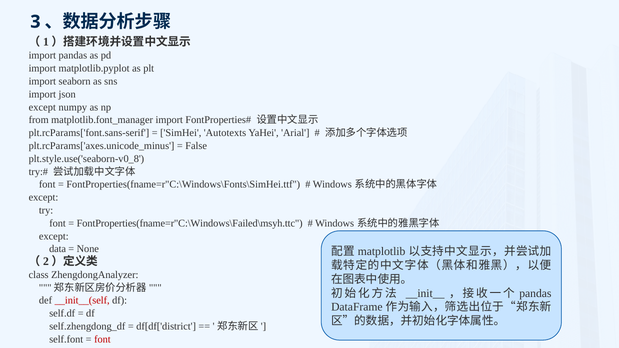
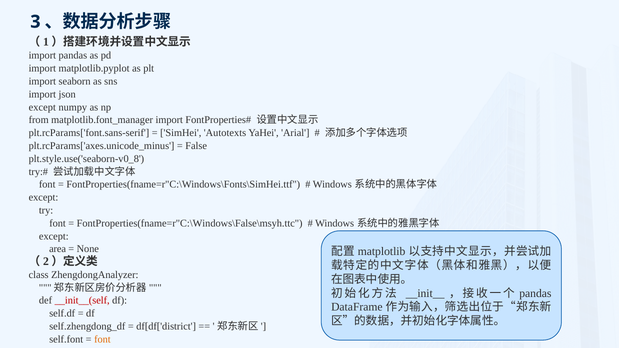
FontProperties(fname=r"C:\Windows\Failed\msyh.ttc: FontProperties(fname=r"C:\Windows\Failed\msyh.ttc -> FontProperties(fname=r"C:\Windows\False\msyh.ttc
data: data -> area
font at (102, 339) colour: red -> orange
